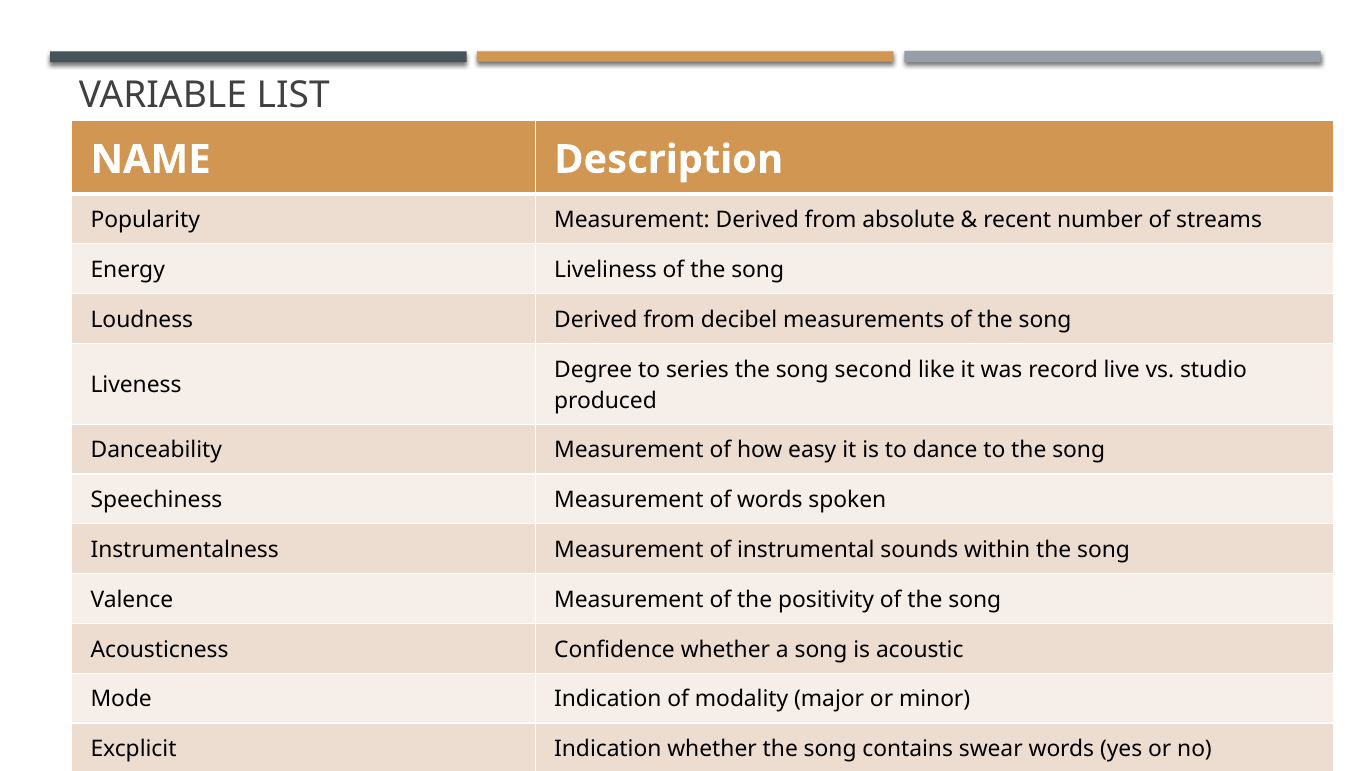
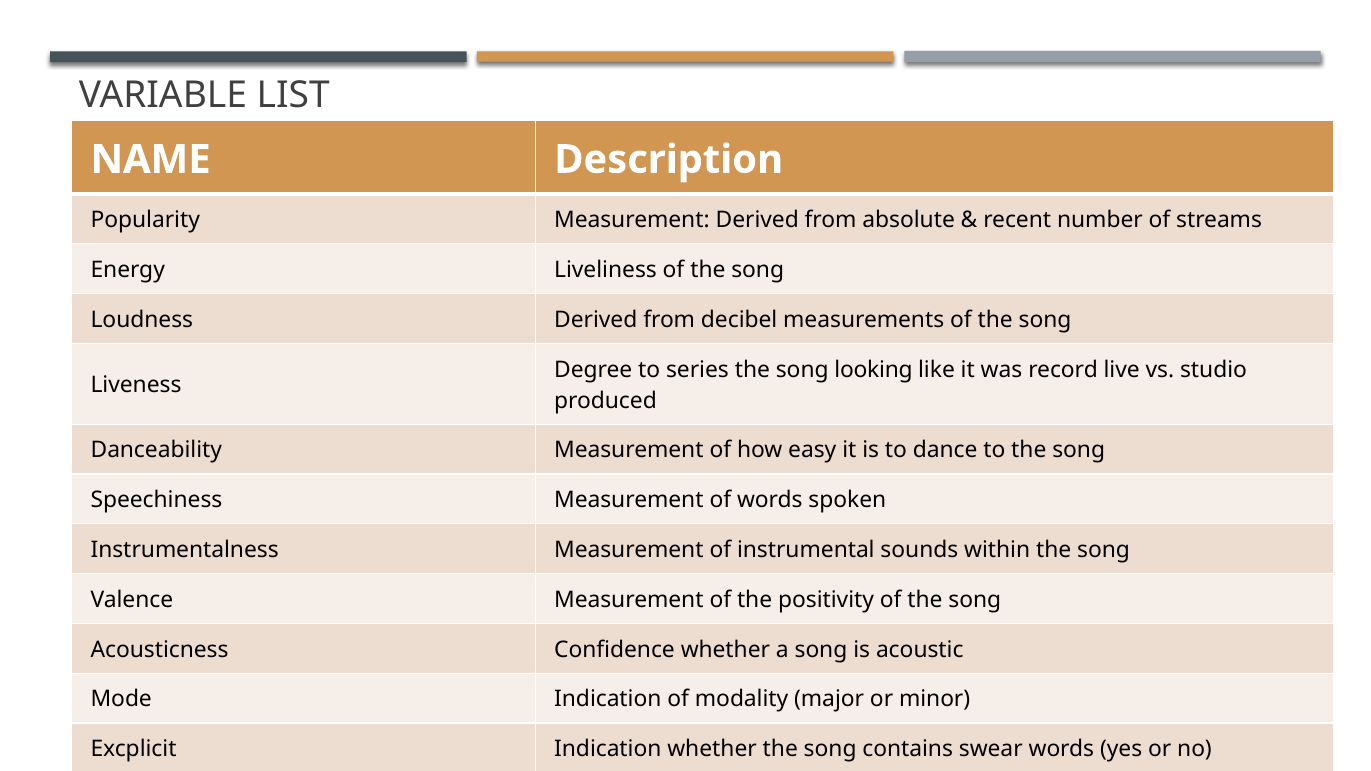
second: second -> looking
